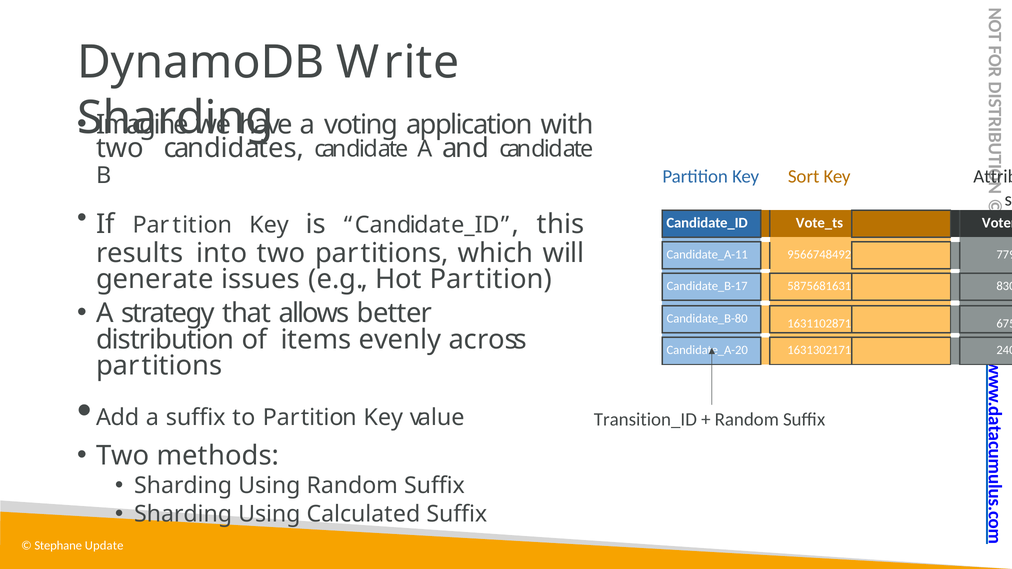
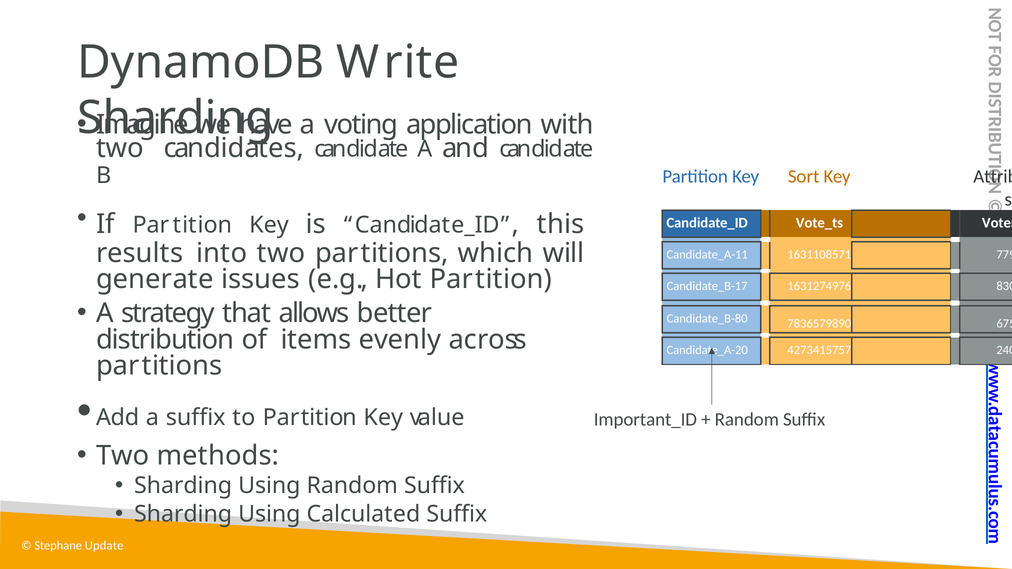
9566748492: 9566748492 -> 1631108571
5875681631: 5875681631 -> 1631274976
1631102871: 1631102871 -> 7836579890
1631302171: 1631302171 -> 4273415757
Transition_ID: Transition_ID -> Important_ID
